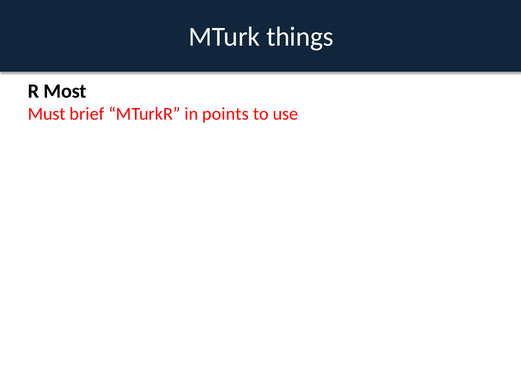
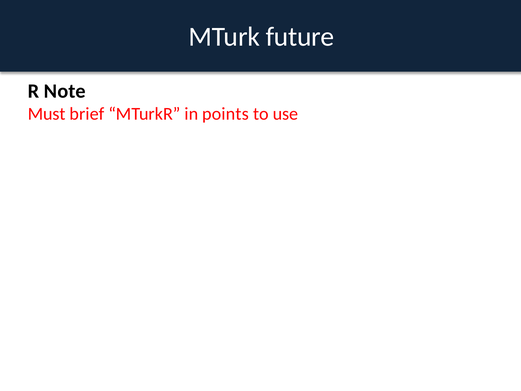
things: things -> future
Most: Most -> Note
